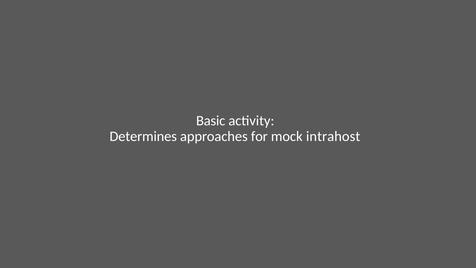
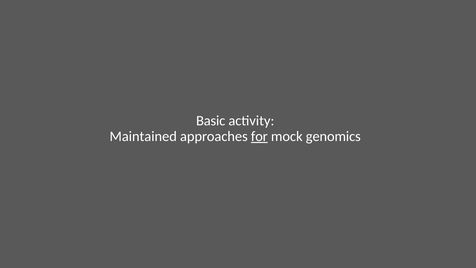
Determines: Determines -> Maintained
for underline: none -> present
intrahost: intrahost -> genomics
